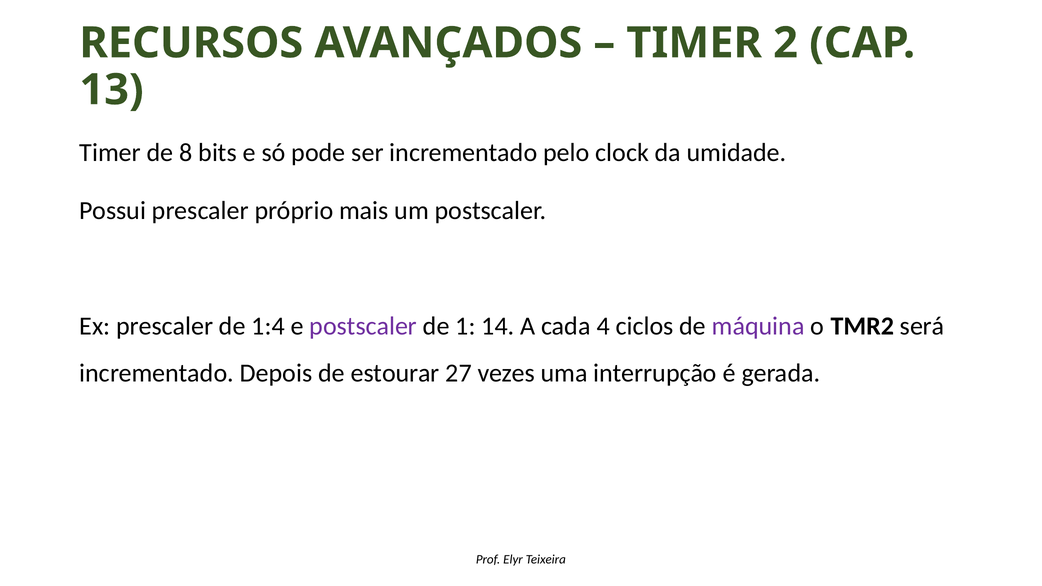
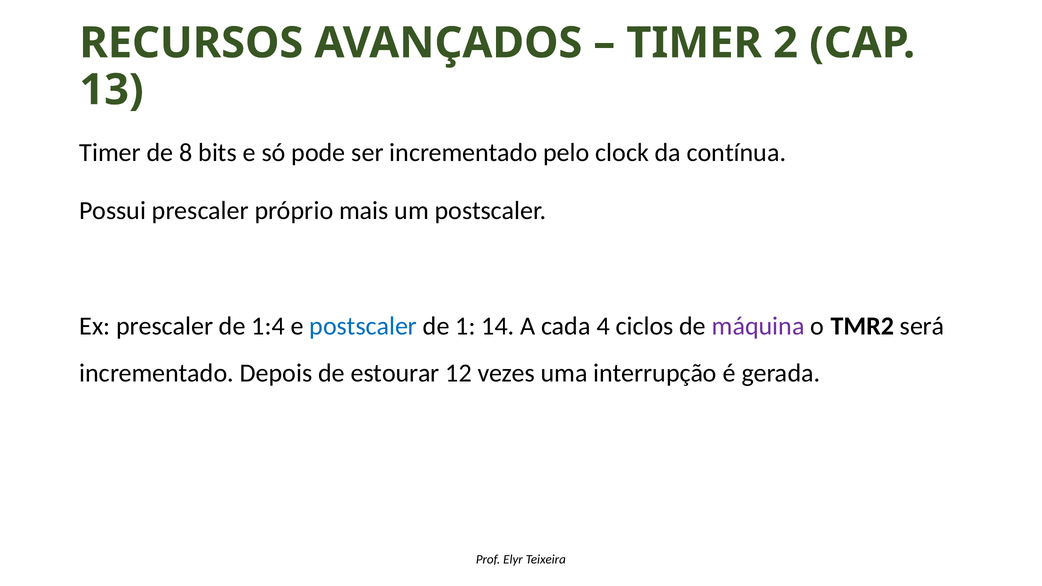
umidade: umidade -> contínua
postscaler at (363, 326) colour: purple -> blue
27: 27 -> 12
